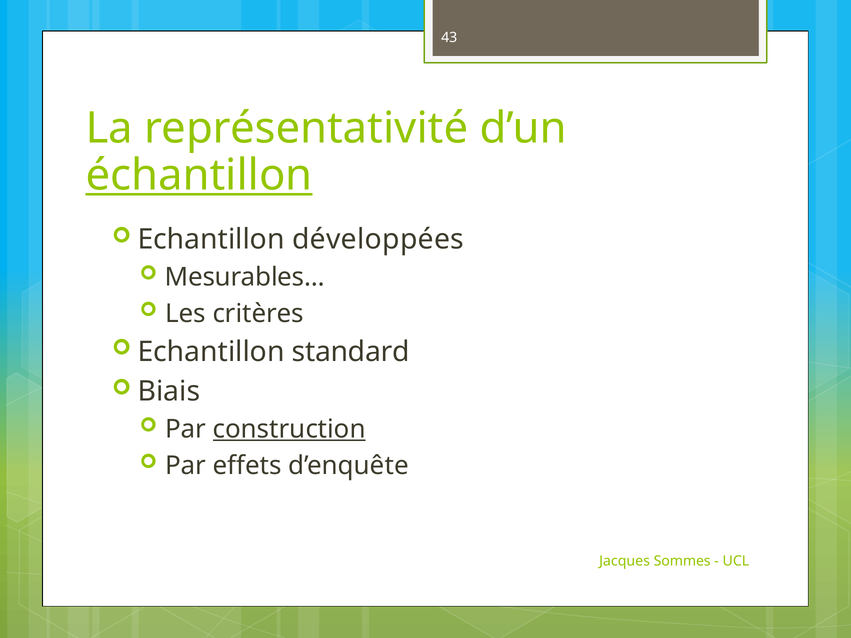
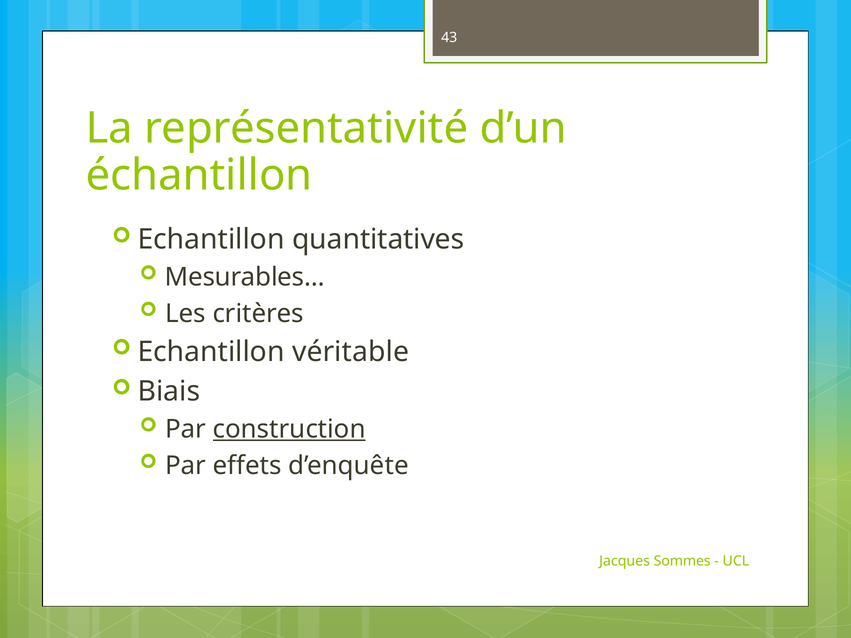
échantillon underline: present -> none
développées: développées -> quantitatives
standard: standard -> véritable
